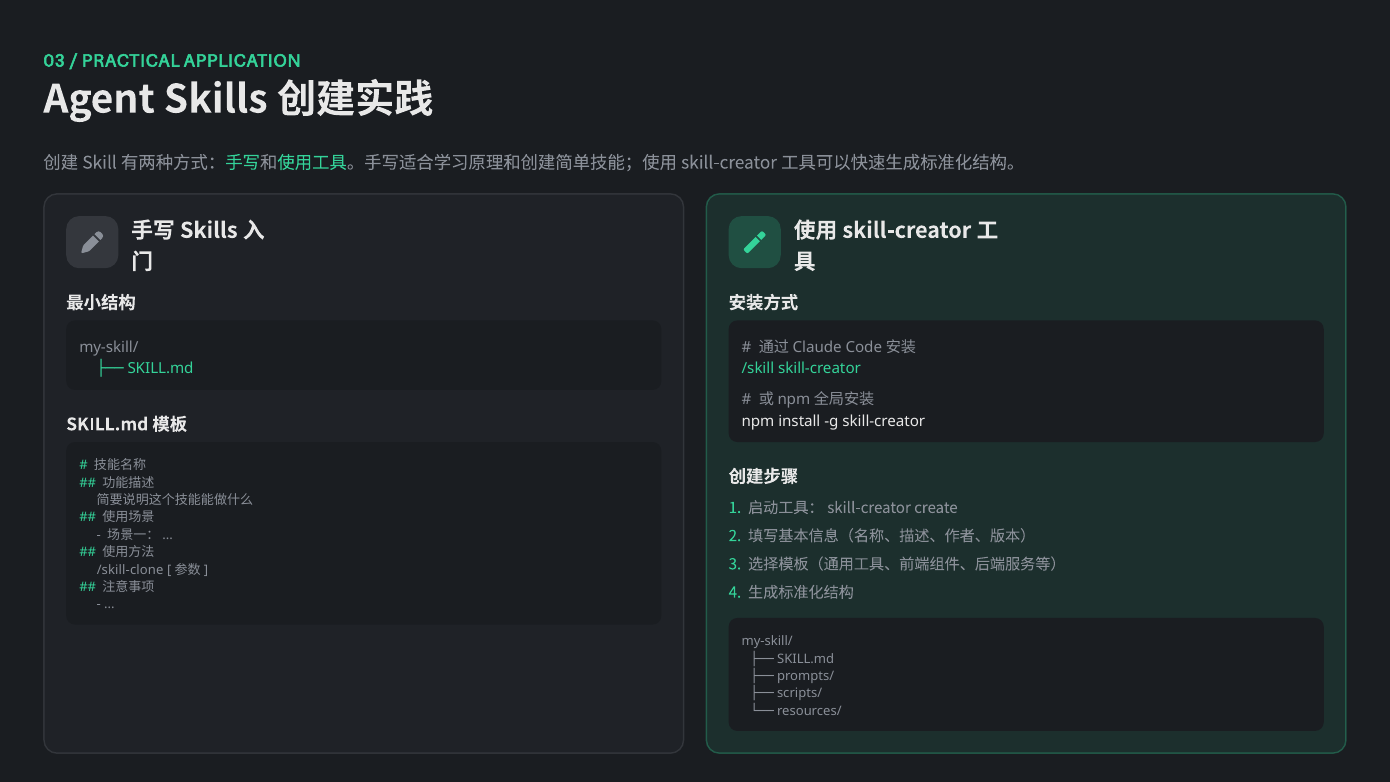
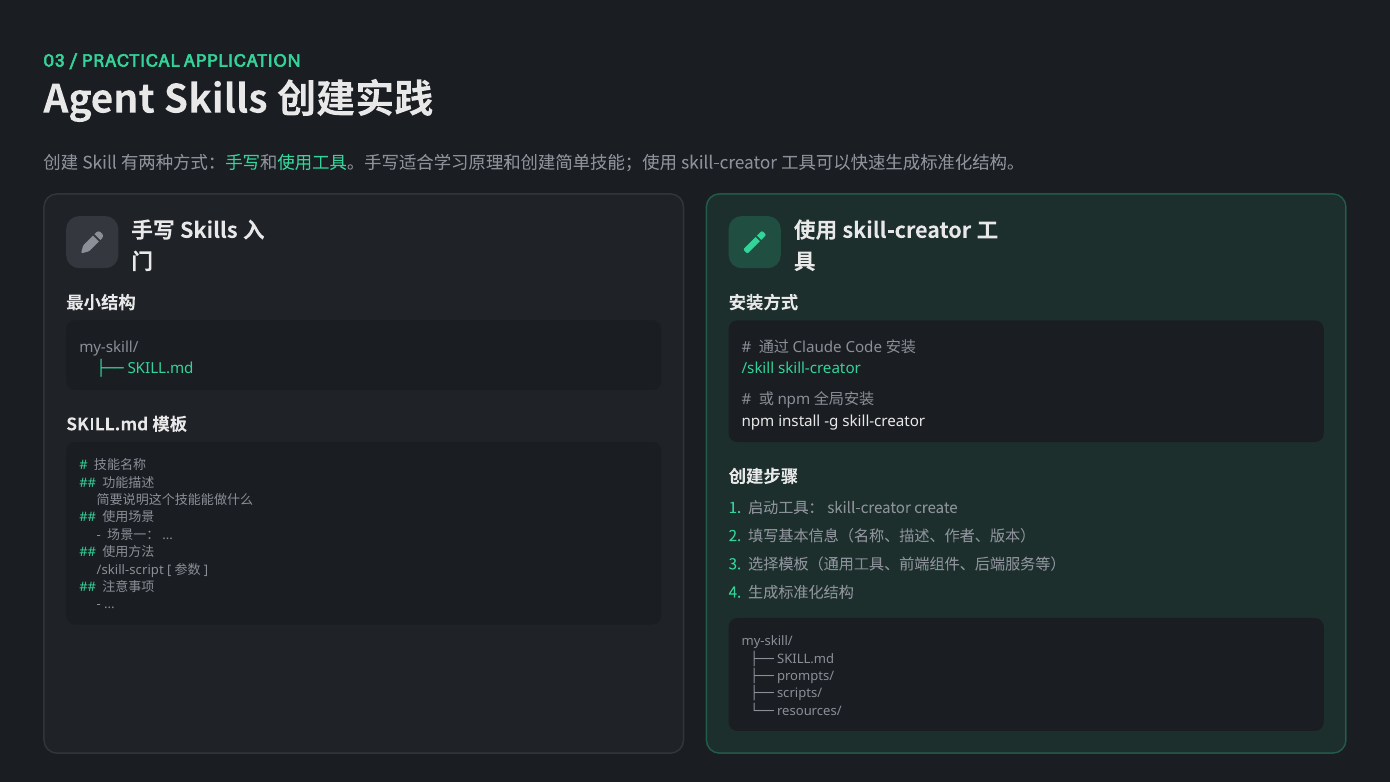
/skill-clone: /skill-clone -> /skill-script
